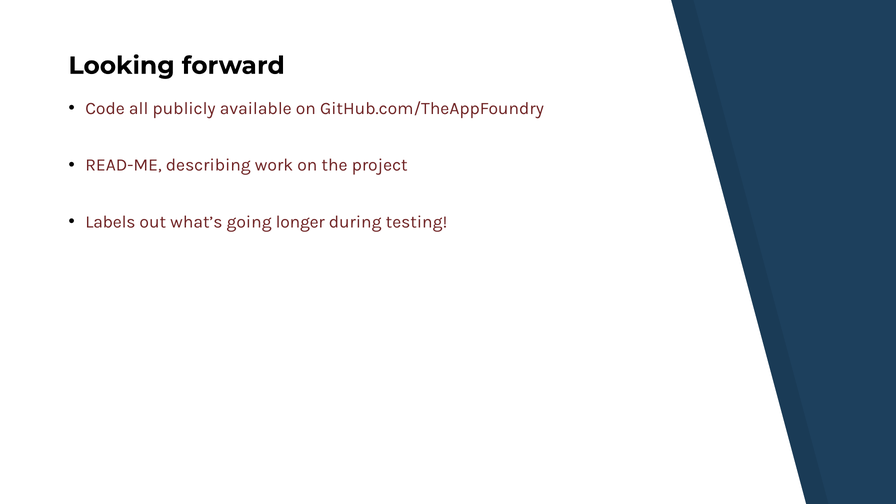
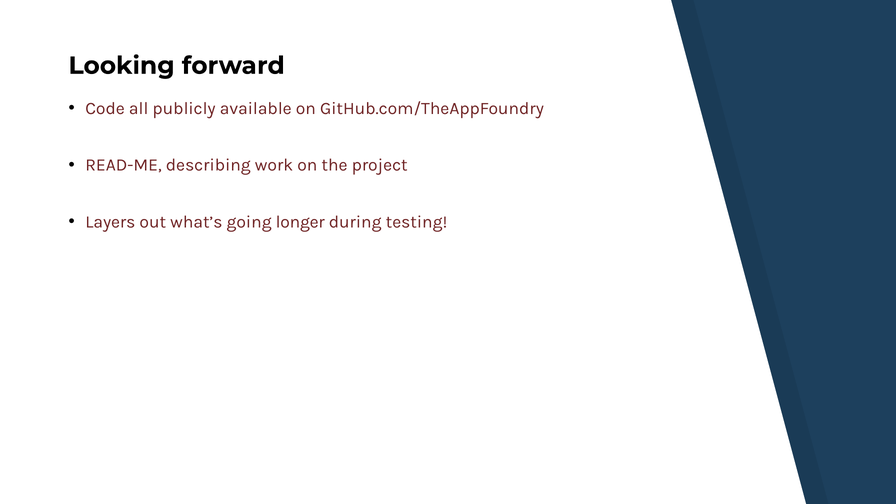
Labels: Labels -> Layers
